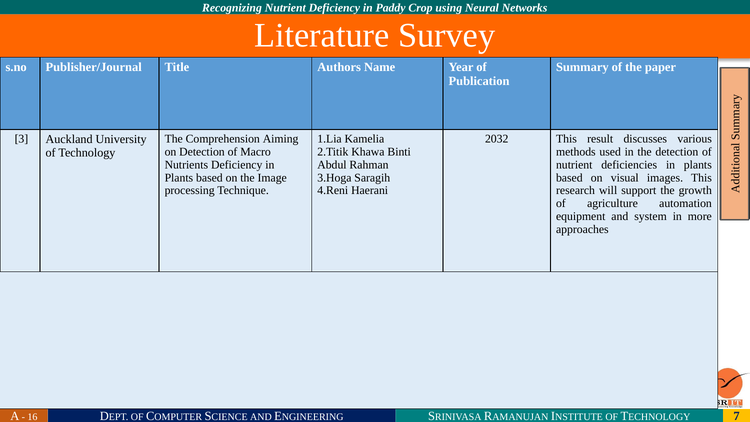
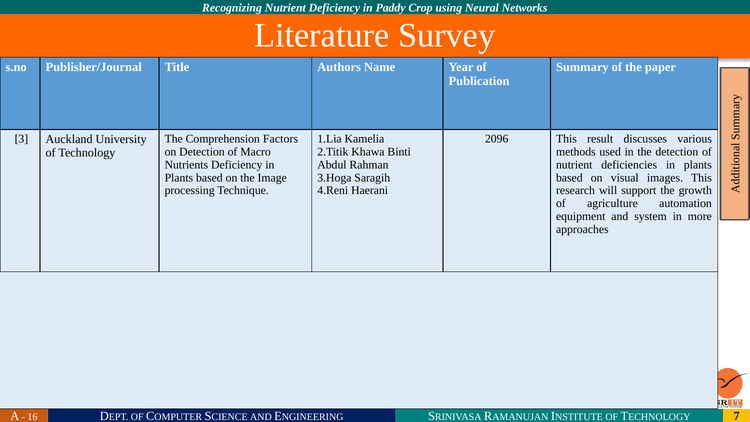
Aiming: Aiming -> Factors
2032: 2032 -> 2096
